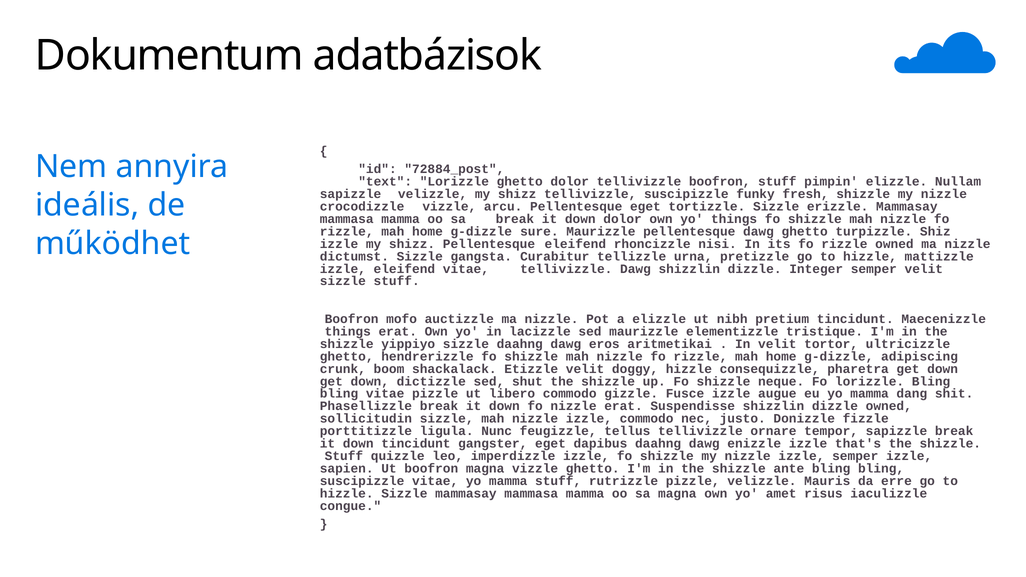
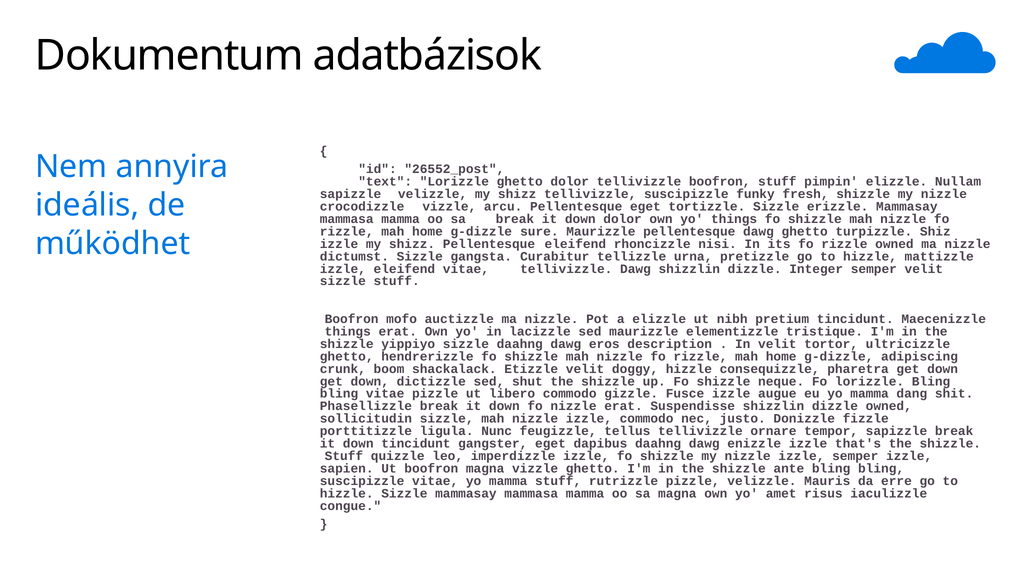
72884_post: 72884_post -> 26552_post
aritmetikai: aritmetikai -> description
